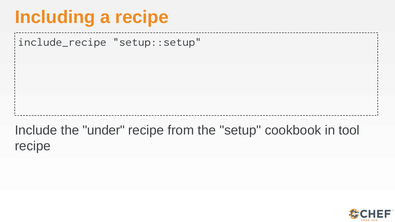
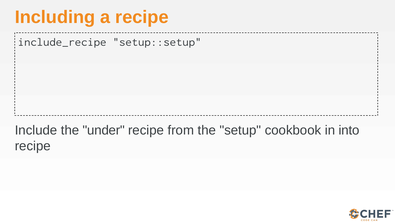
tool: tool -> into
